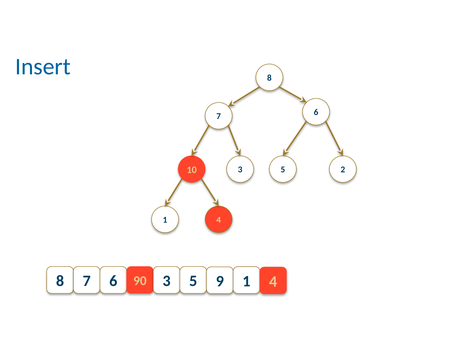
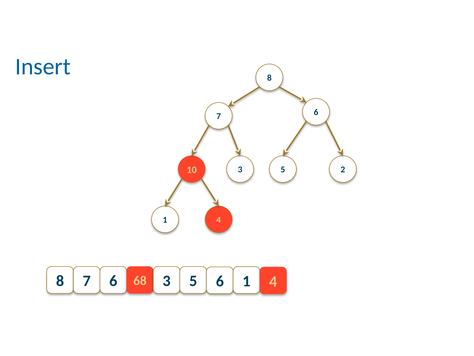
90: 90 -> 68
5 9: 9 -> 6
